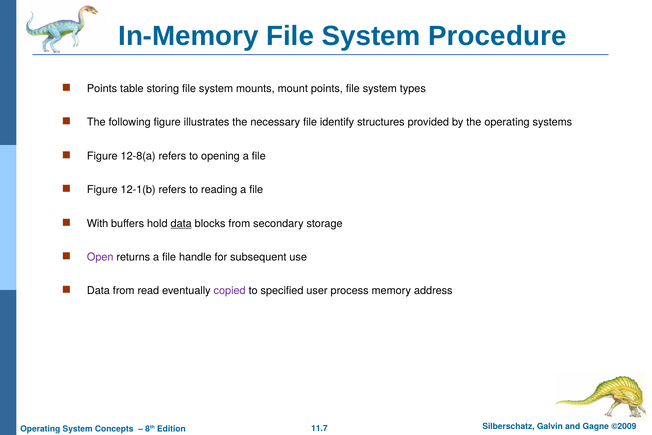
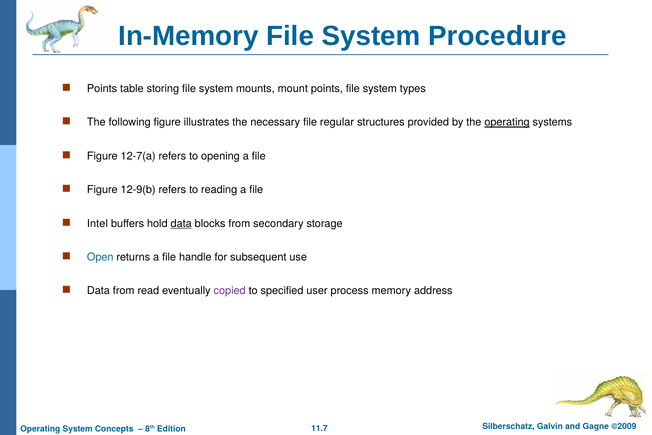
identify: identify -> regular
operating at (507, 122) underline: none -> present
12-8(a: 12-8(a -> 12-7(a
12-1(b: 12-1(b -> 12-9(b
With: With -> Intel
Open colour: purple -> blue
